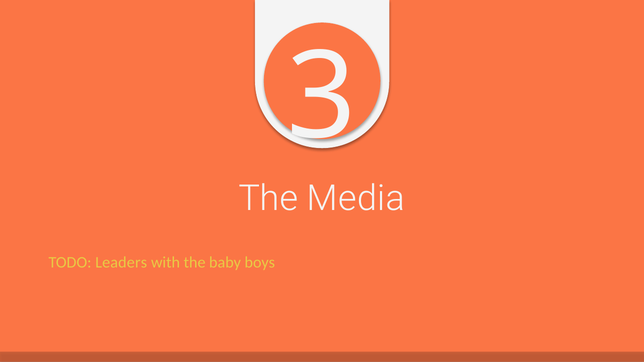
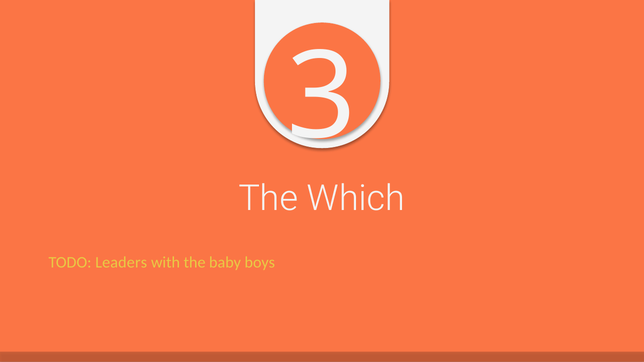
Media: Media -> Which
